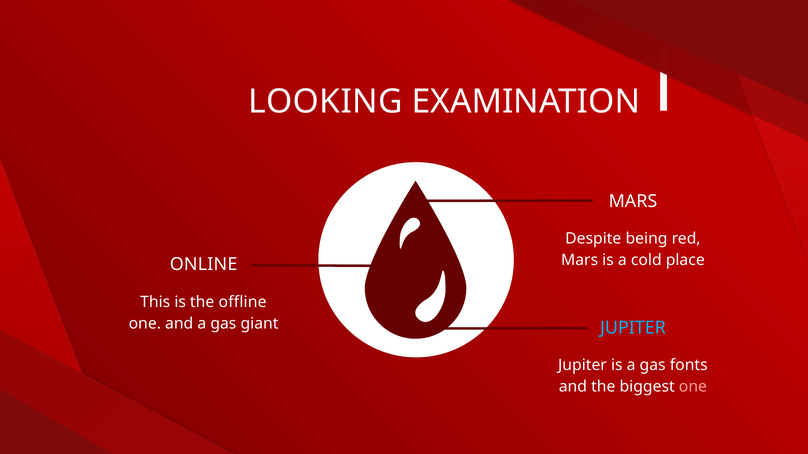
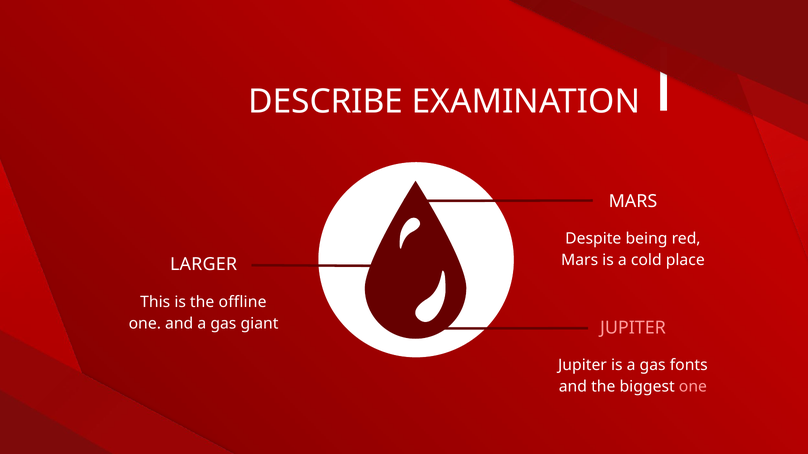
LOOKING: LOOKING -> DESCRIBE
ONLINE: ONLINE -> LARGER
JUPITER at (633, 328) colour: light blue -> pink
